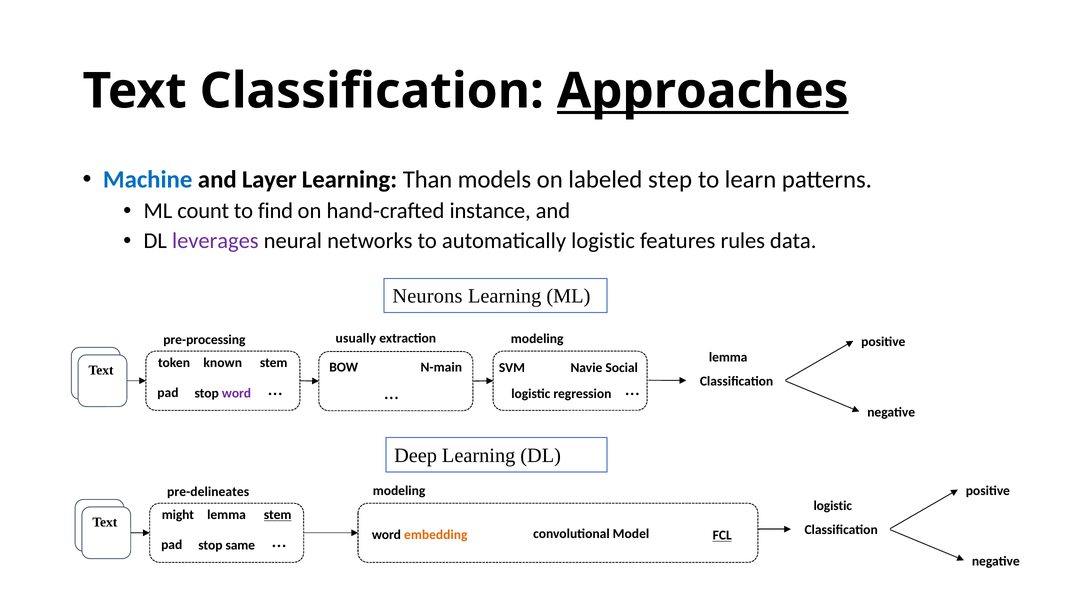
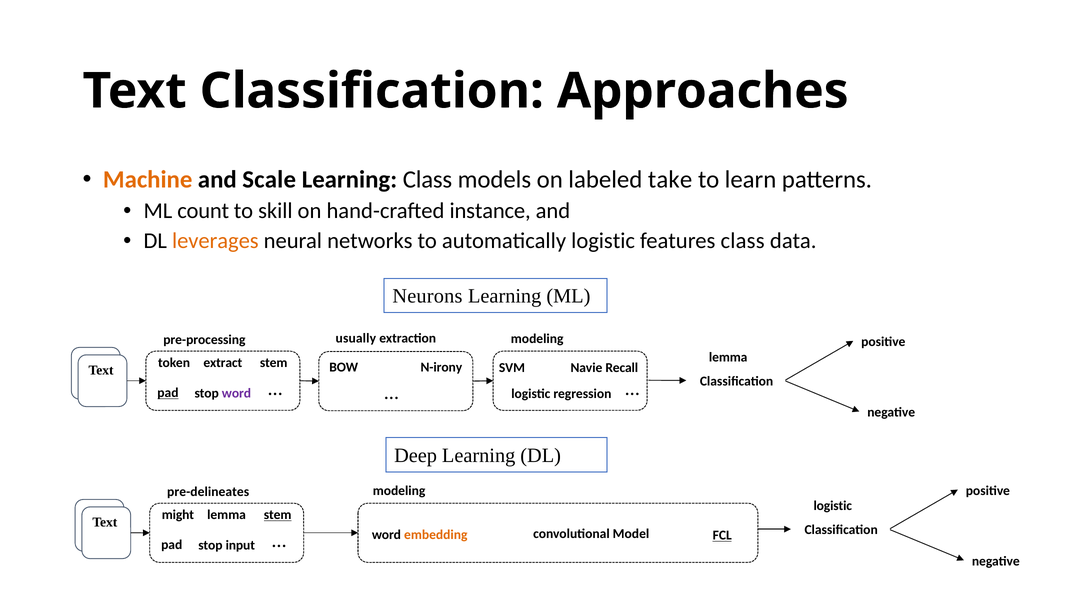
Approaches underline: present -> none
Machine colour: blue -> orange
Layer: Layer -> Scale
Learning Than: Than -> Class
step: step -> take
find: find -> skill
leverages colour: purple -> orange
features rules: rules -> class
known: known -> extract
N-main: N-main -> N-irony
Social: Social -> Recall
pad at (168, 393) underline: none -> present
same: same -> input
